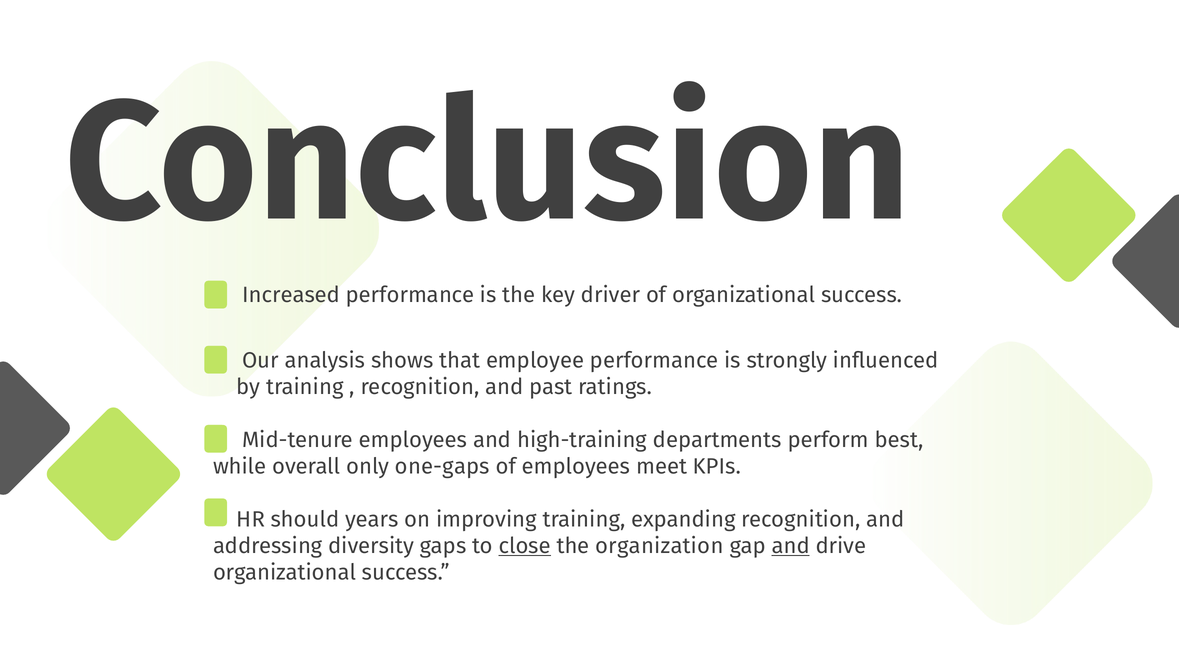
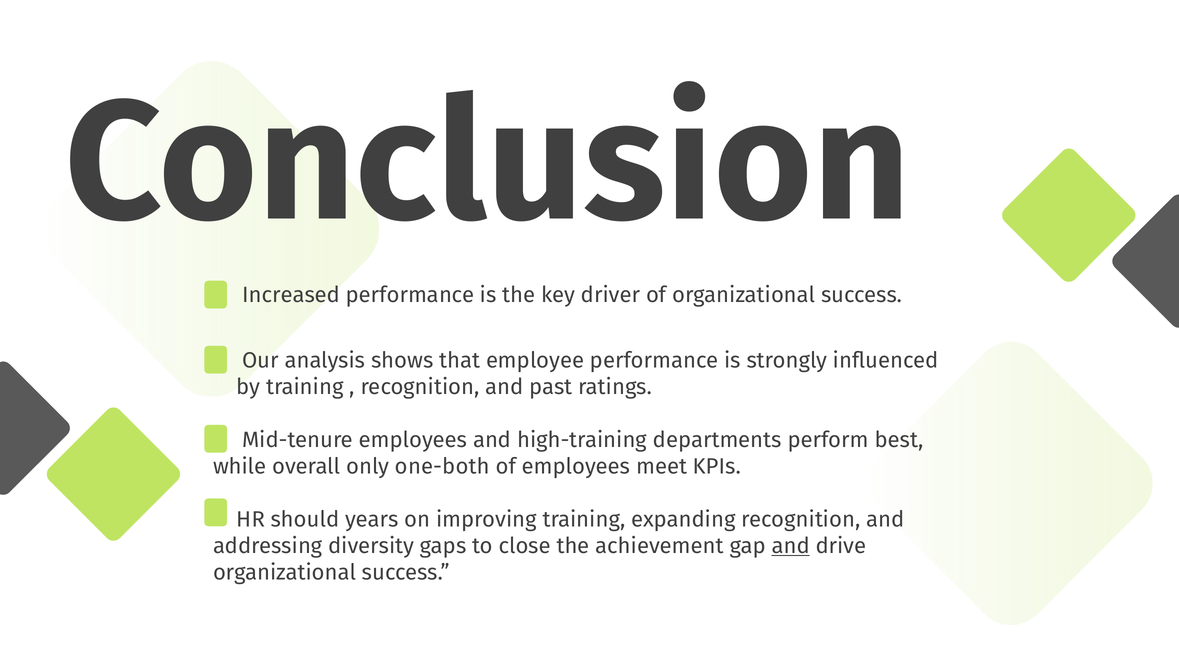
one-gaps: one-gaps -> one-both
close underline: present -> none
organization: organization -> achievement
